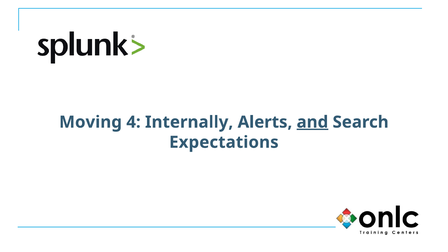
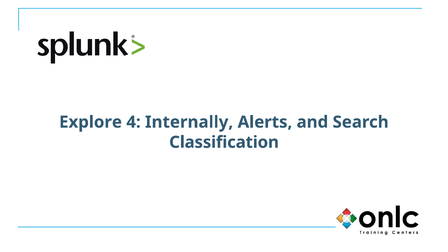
Moving: Moving -> Explore
and underline: present -> none
Expectations: Expectations -> Classification
